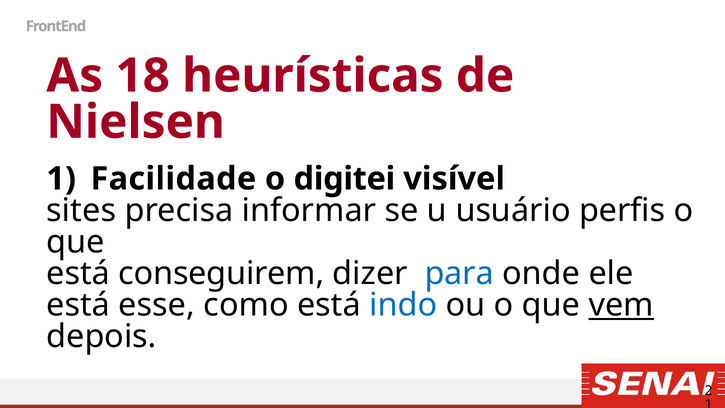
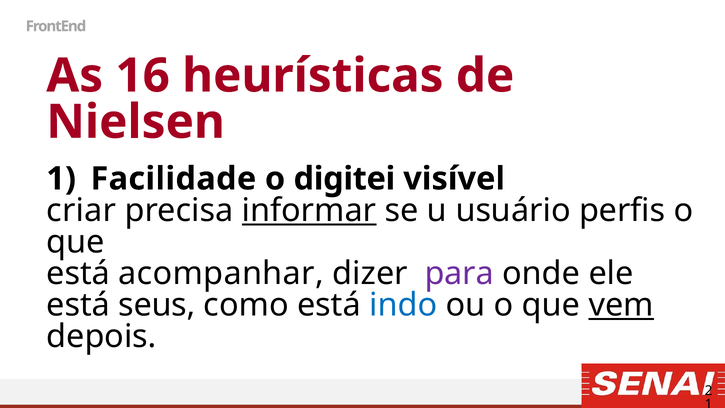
18: 18 -> 16
sites: sites -> criar
informar underline: none -> present
conseguirem: conseguirem -> acompanhar
para colour: blue -> purple
esse: esse -> seus
